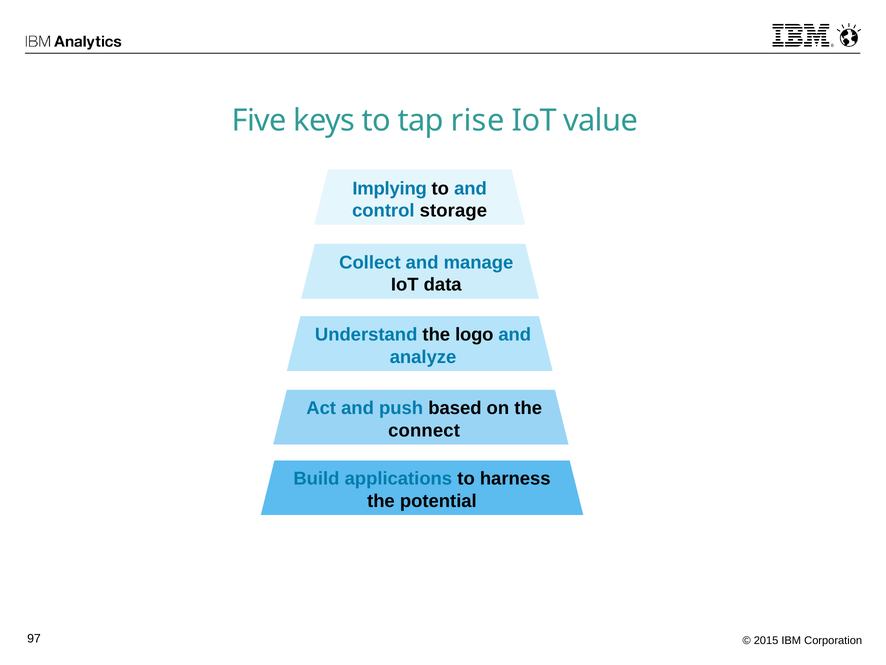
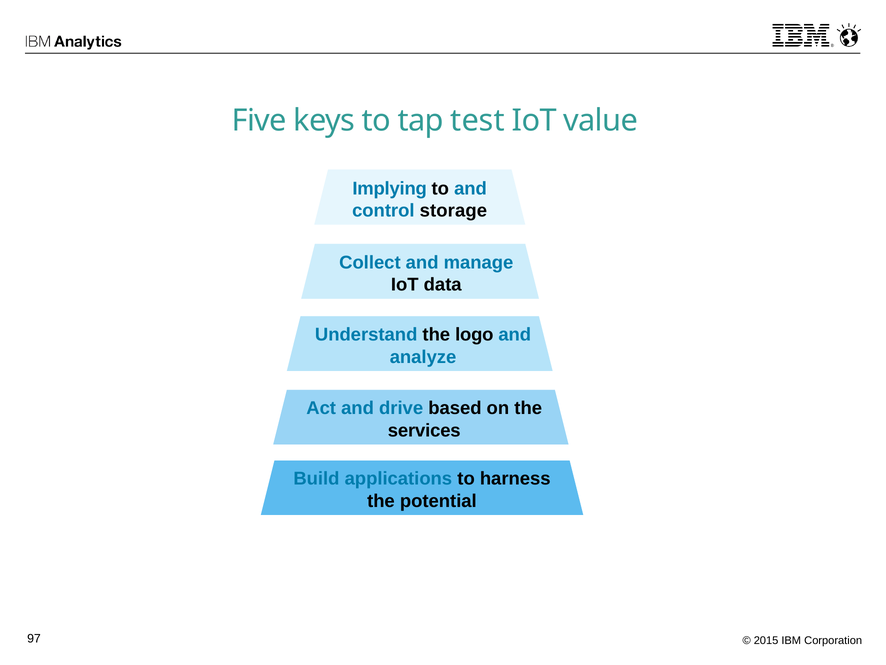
rise: rise -> test
push: push -> drive
connect: connect -> services
